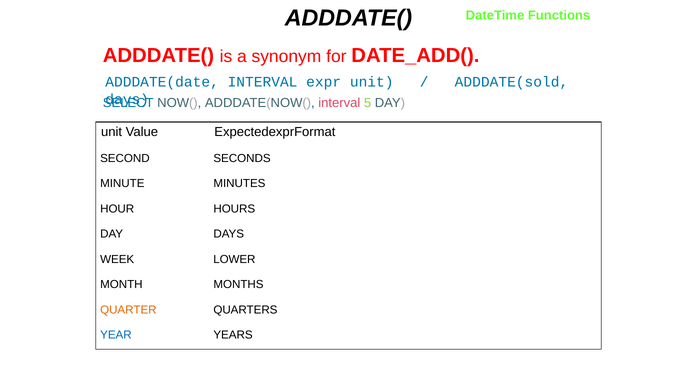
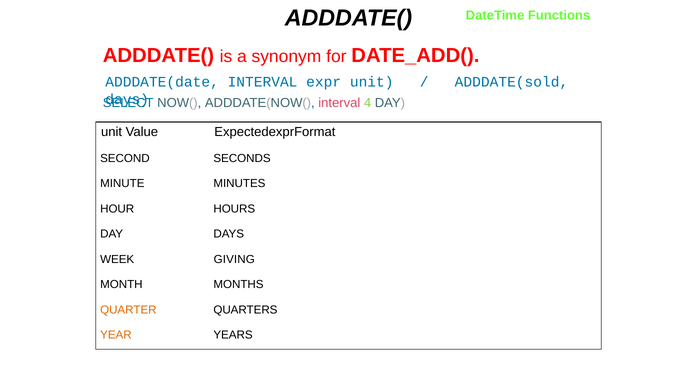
5: 5 -> 4
LOWER: LOWER -> GIVING
YEAR colour: blue -> orange
